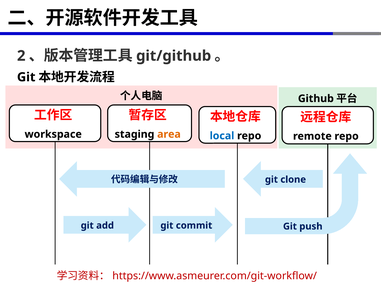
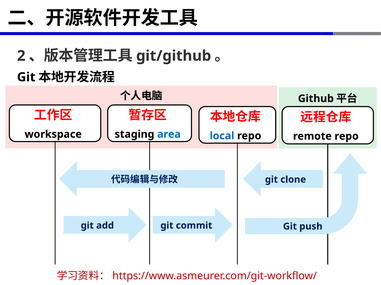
area colour: orange -> blue
